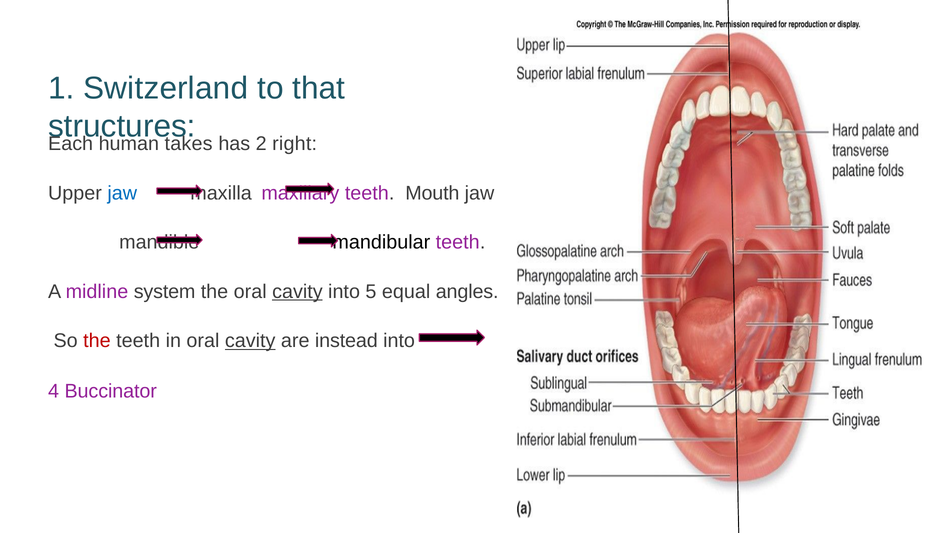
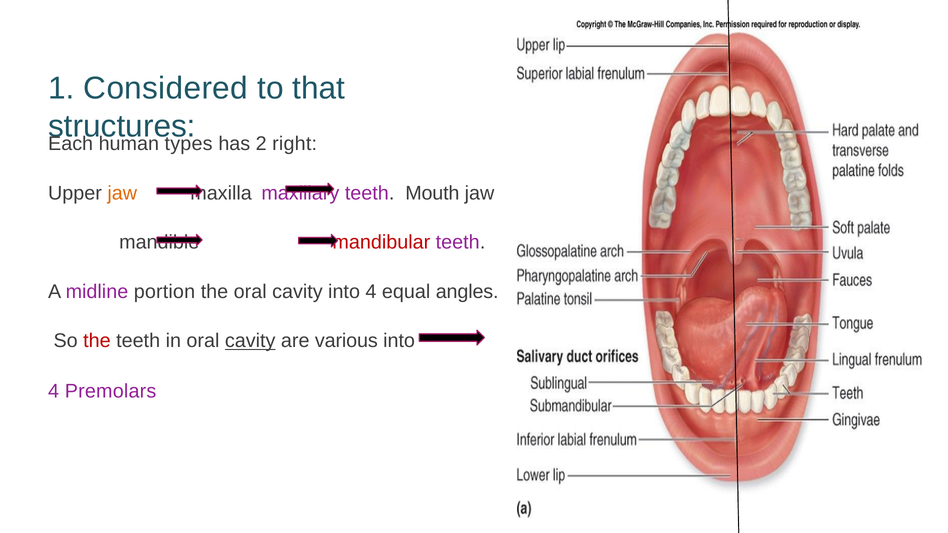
Switzerland: Switzerland -> Considered
takes: takes -> types
jaw at (122, 193) colour: blue -> orange
mandibular colour: black -> red
system: system -> portion
cavity at (297, 292) underline: present -> none
5 at (371, 292): 5 -> 4
instead: instead -> various
Buccinator: Buccinator -> Premolars
